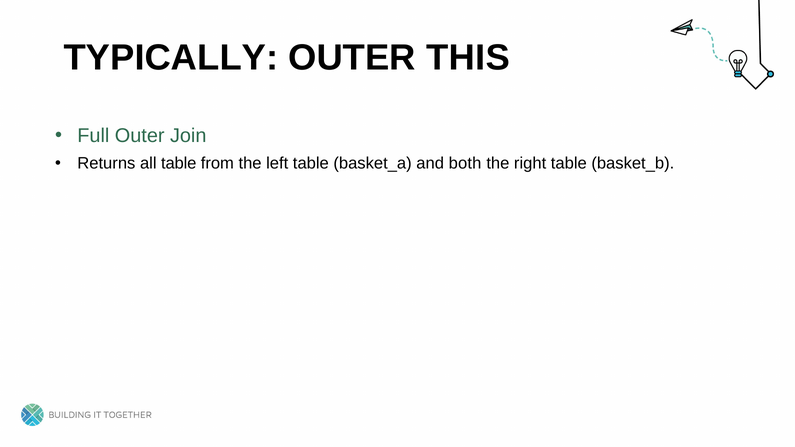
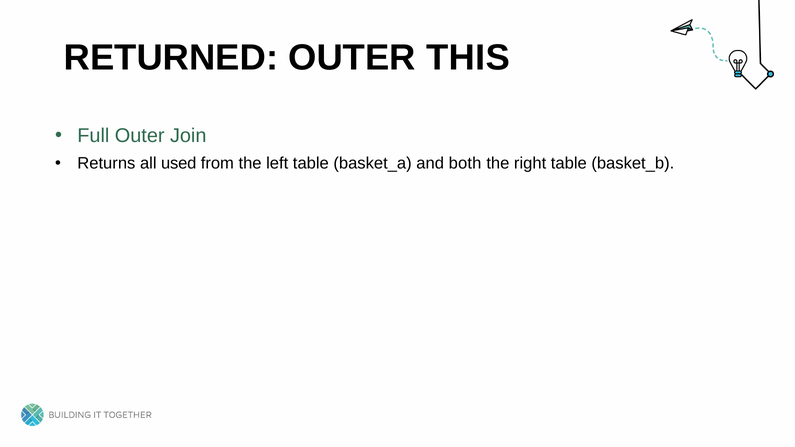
TYPICALLY: TYPICALLY -> RETURNED
all table: table -> used
